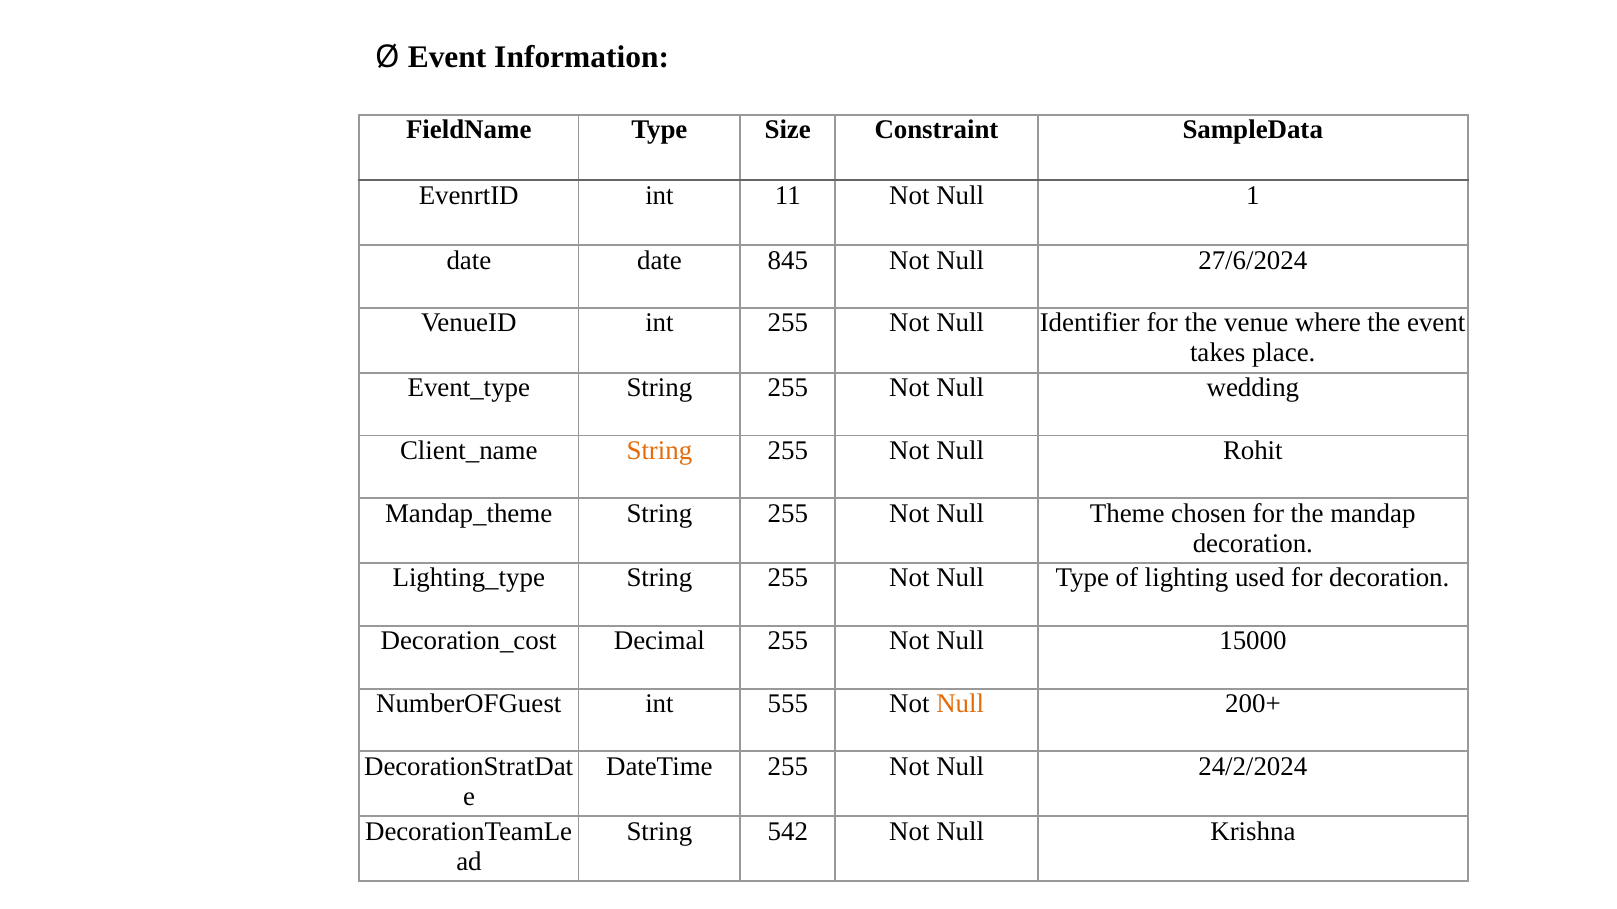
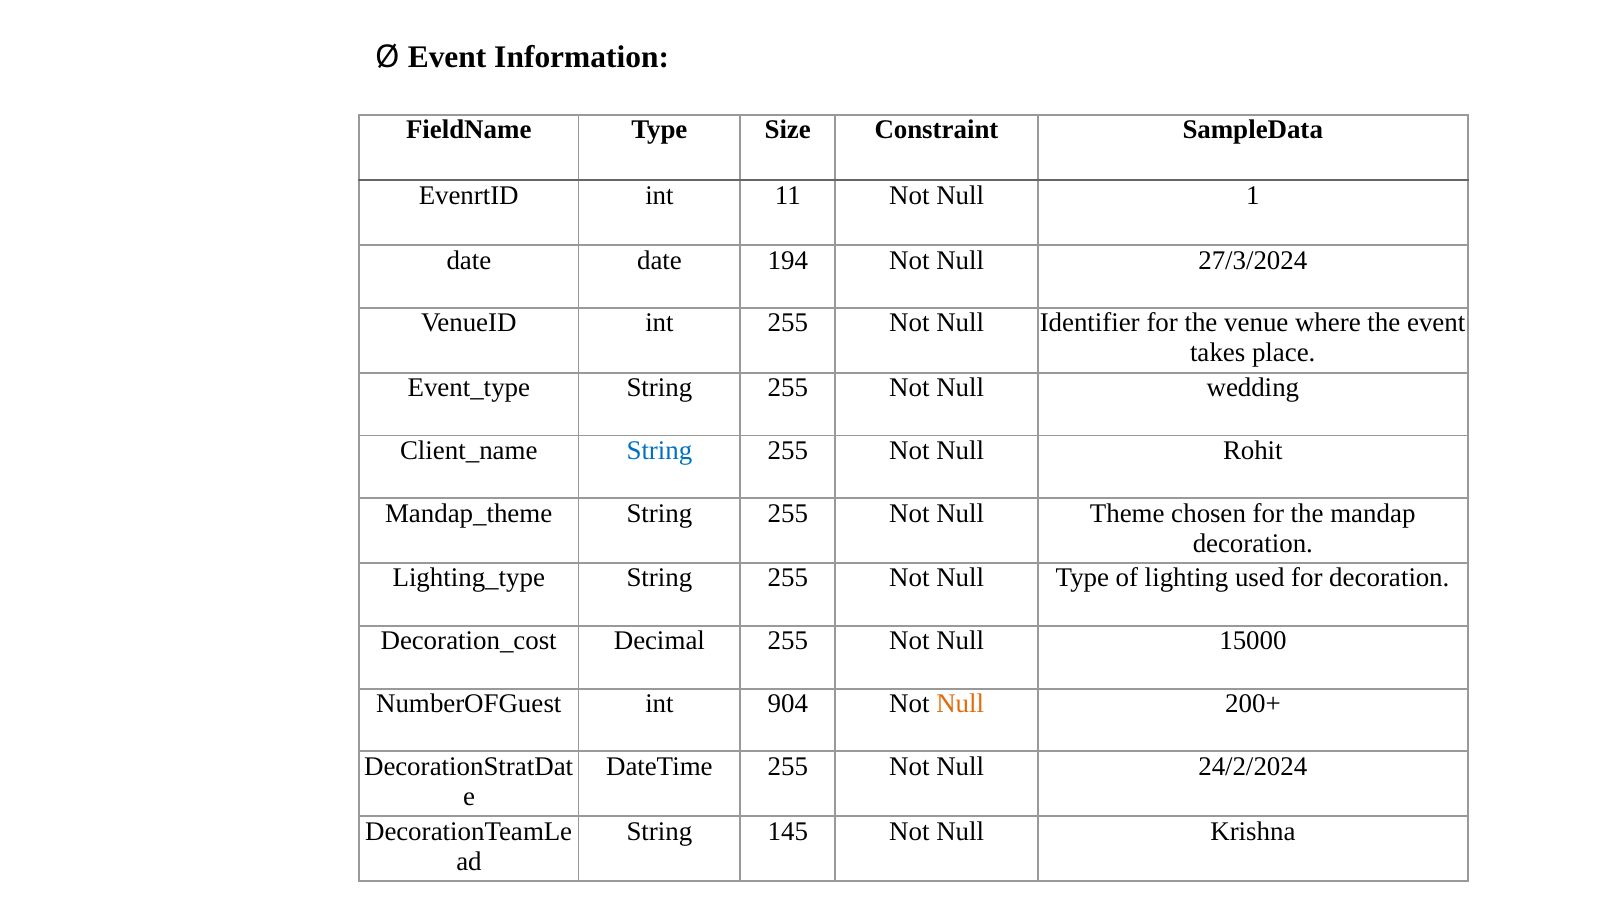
845: 845 -> 194
27/6/2024: 27/6/2024 -> 27/3/2024
String at (659, 451) colour: orange -> blue
555: 555 -> 904
542: 542 -> 145
